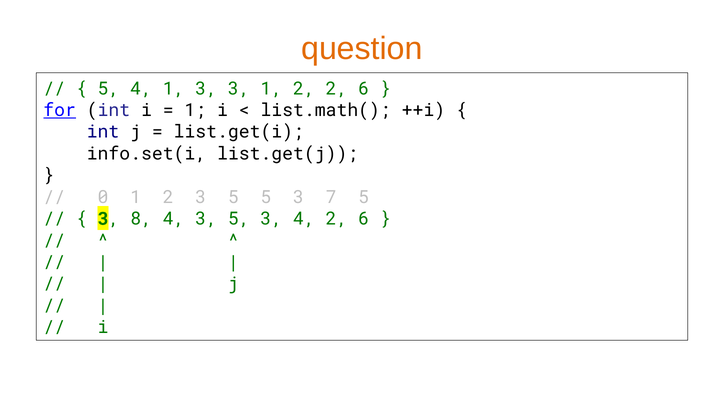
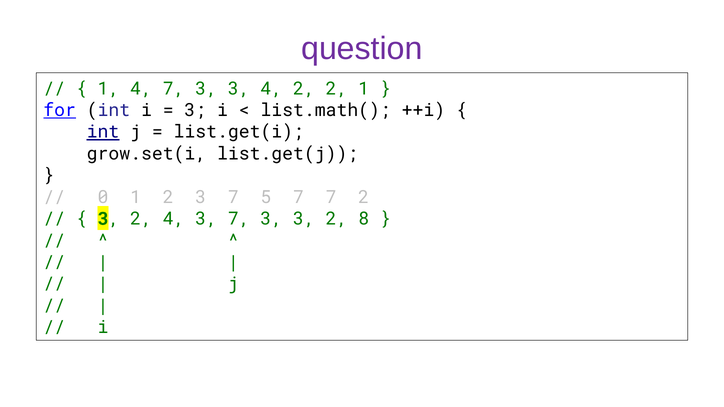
question colour: orange -> purple
5 at (108, 89): 5 -> 1
4 1: 1 -> 7
3 1: 1 -> 4
2 2 6: 6 -> 1
1 at (195, 110): 1 -> 3
int at (103, 132) underline: none -> present
info.set(i: info.set(i -> grow.set(i
2 3 5: 5 -> 7
3 at (299, 197): 3 -> 7
7 5: 5 -> 2
8 at (141, 219): 8 -> 2
4 3 5: 5 -> 7
4 at (304, 219): 4 -> 3
6 at (364, 219): 6 -> 8
